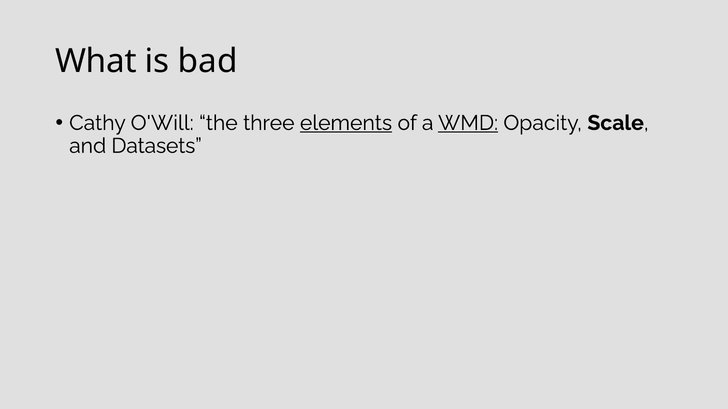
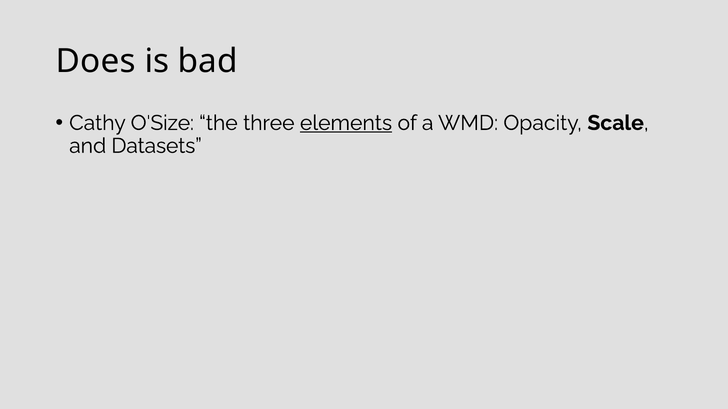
What: What -> Does
O'Will: O'Will -> O'Size
WMD underline: present -> none
